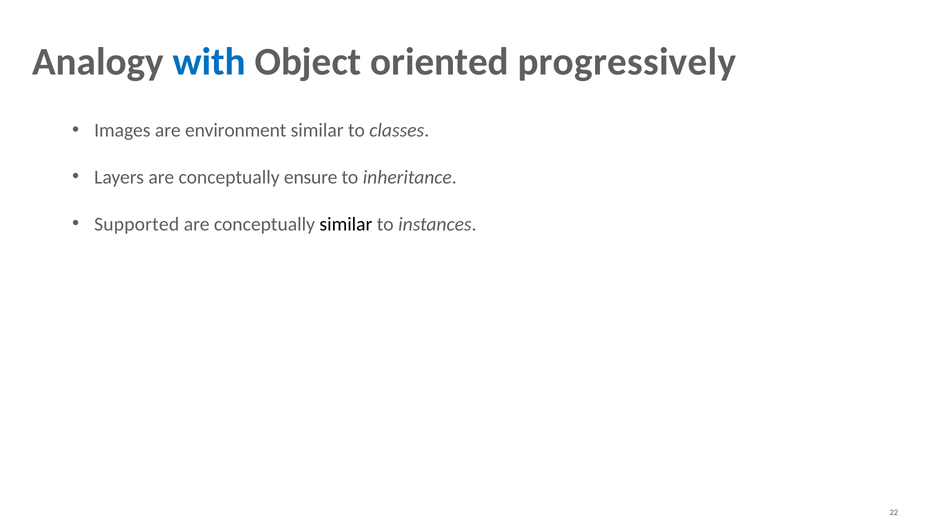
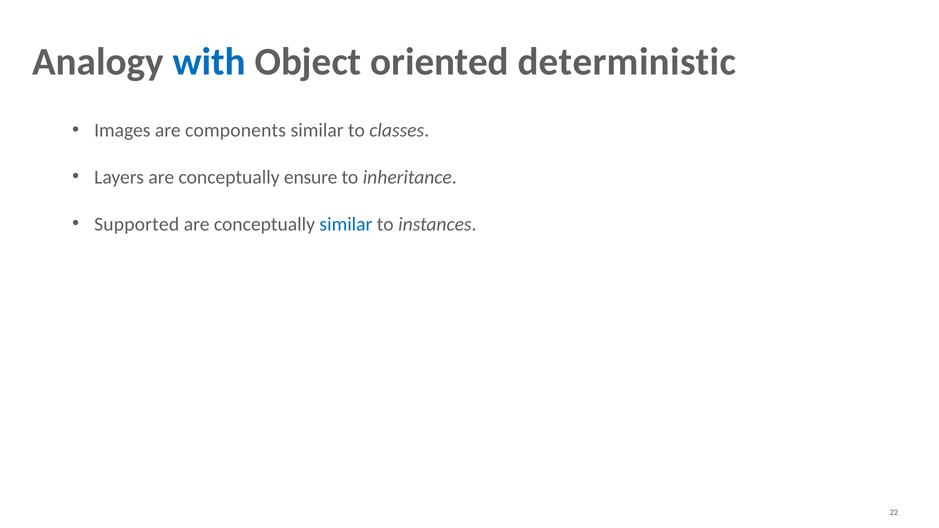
progressively: progressively -> deterministic
environment: environment -> components
similar at (346, 224) colour: black -> blue
